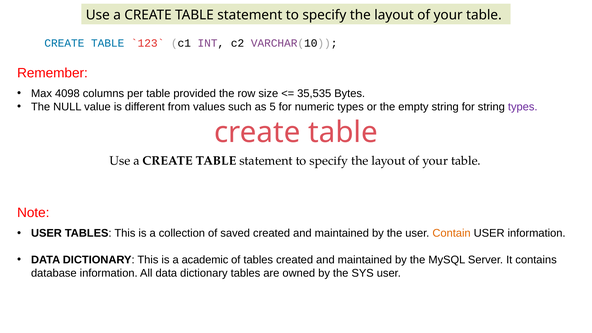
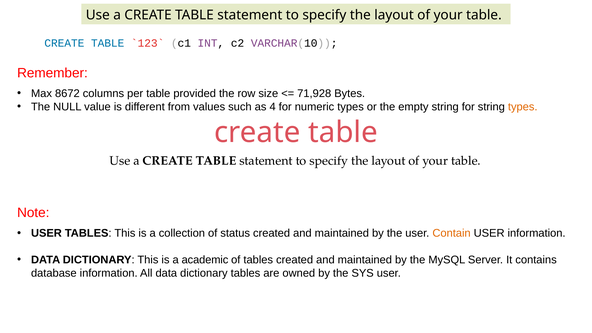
4098: 4098 -> 8672
35,535: 35,535 -> 71,928
5: 5 -> 4
types at (523, 107) colour: purple -> orange
saved: saved -> status
